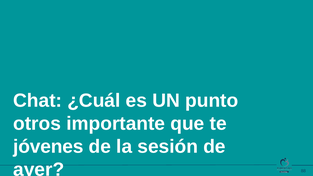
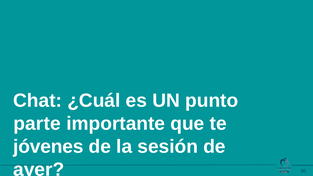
otros: otros -> parte
